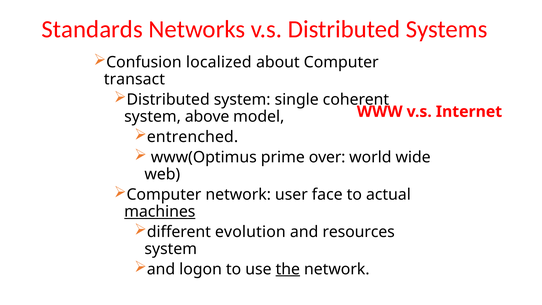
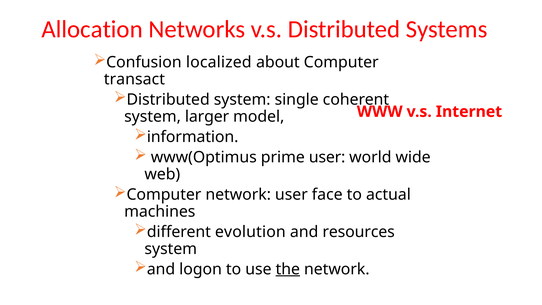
Standards: Standards -> Allocation
above: above -> larger
entrenched: entrenched -> information
prime over: over -> user
machines underline: present -> none
